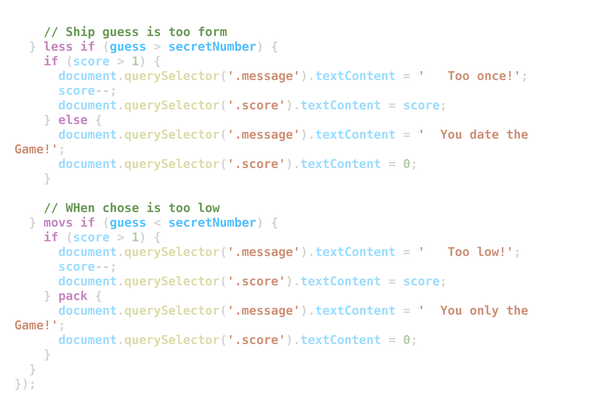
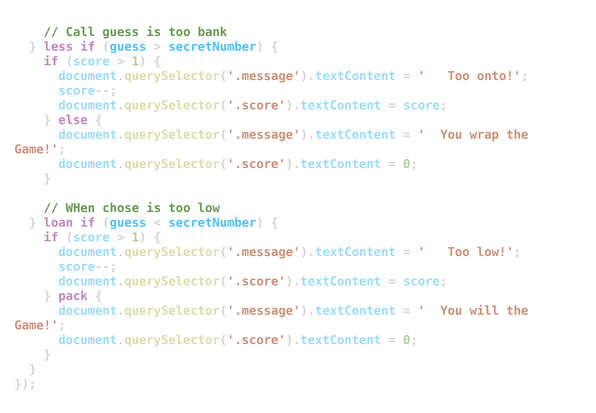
Ship: Ship -> Call
form: form -> bank
once: once -> onto
date: date -> wrap
movs: movs -> loan
only: only -> will
